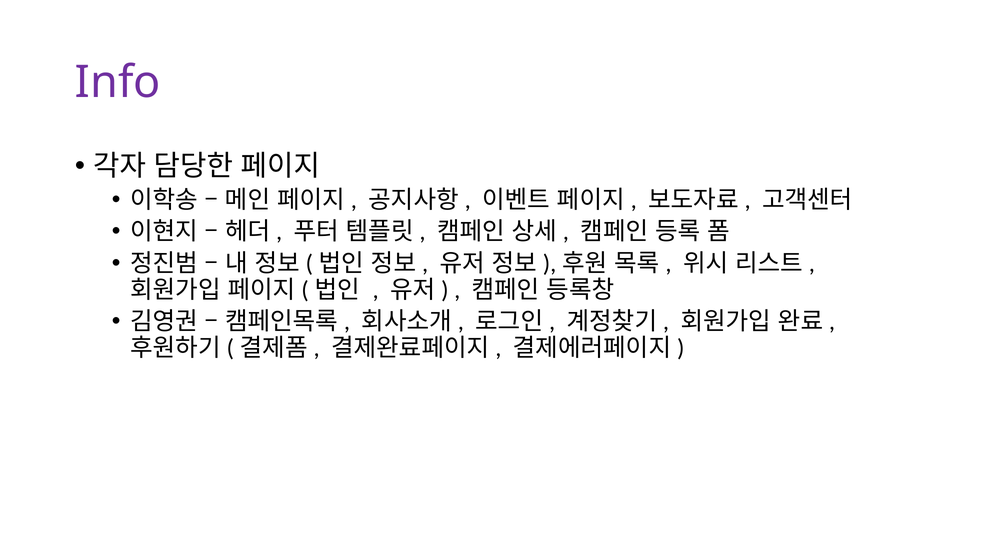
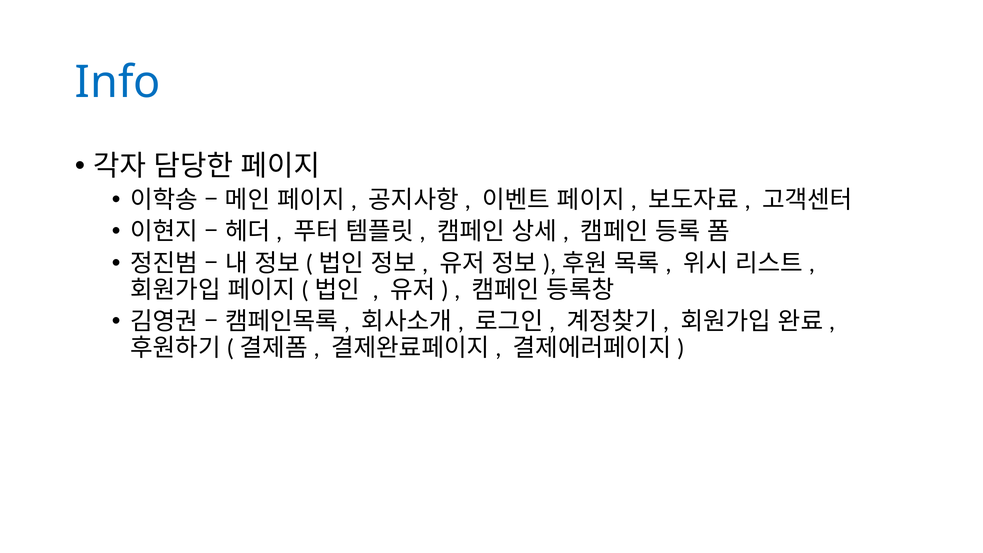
Info colour: purple -> blue
